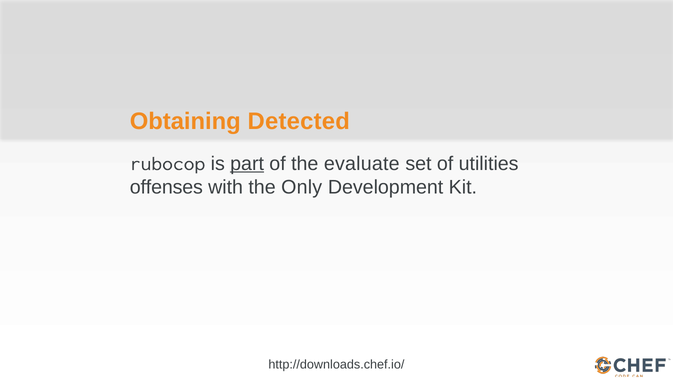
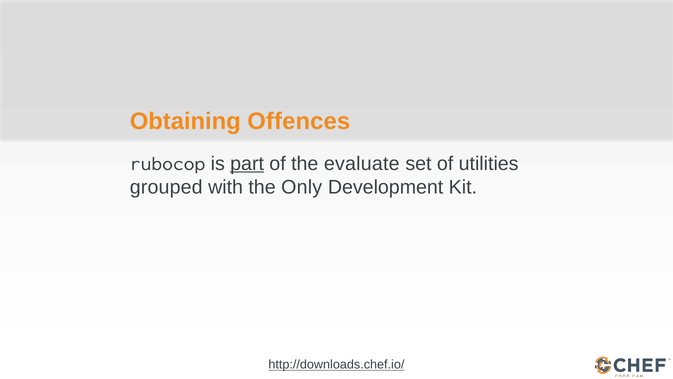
Detected: Detected -> Offences
offenses: offenses -> grouped
http://downloads.chef.io/ underline: none -> present
